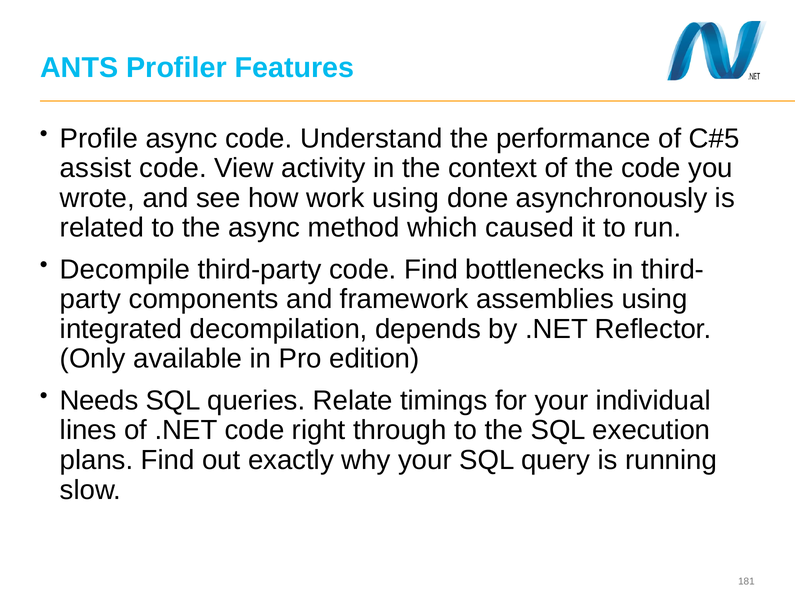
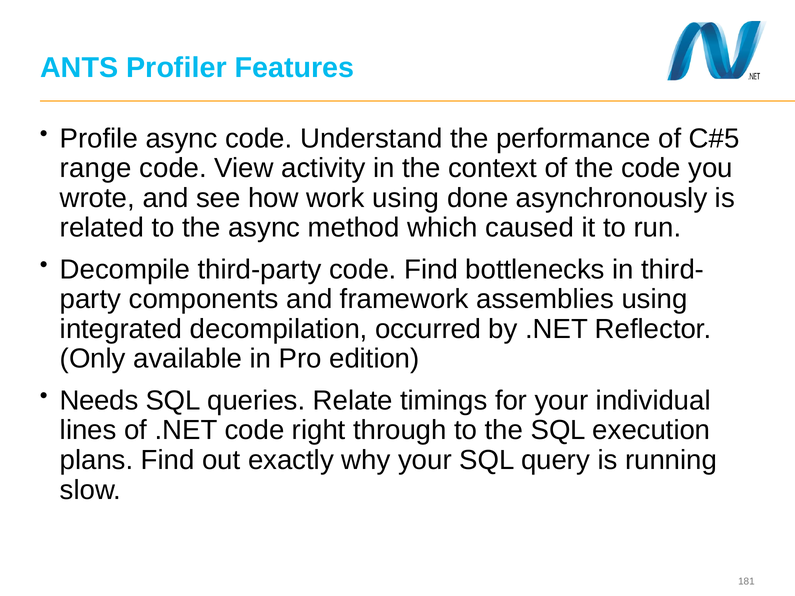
assist: assist -> range
depends: depends -> occurred
